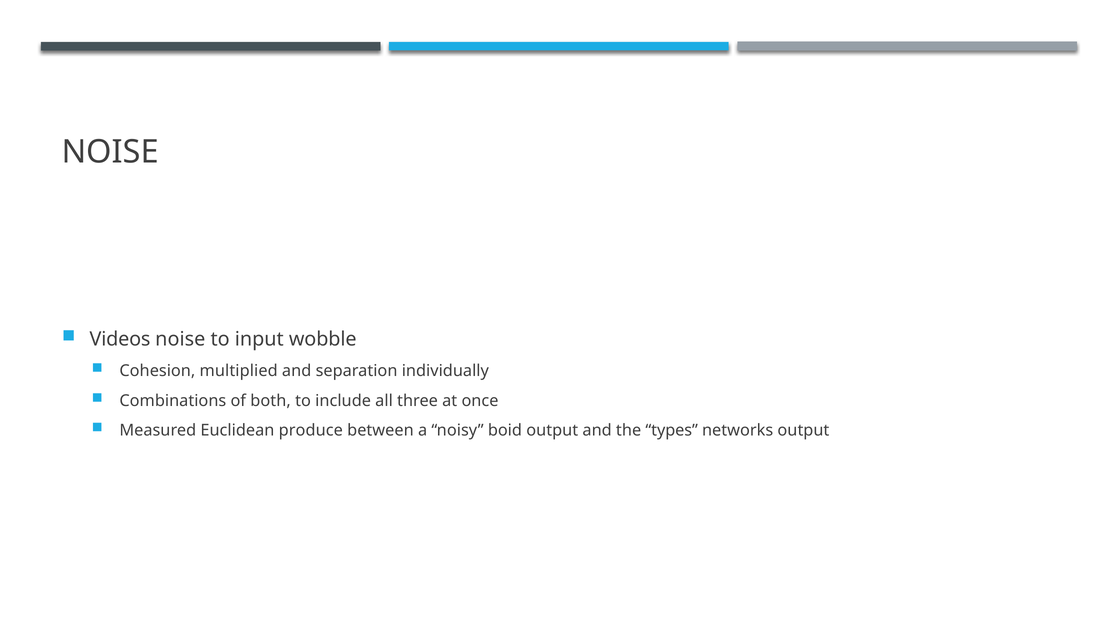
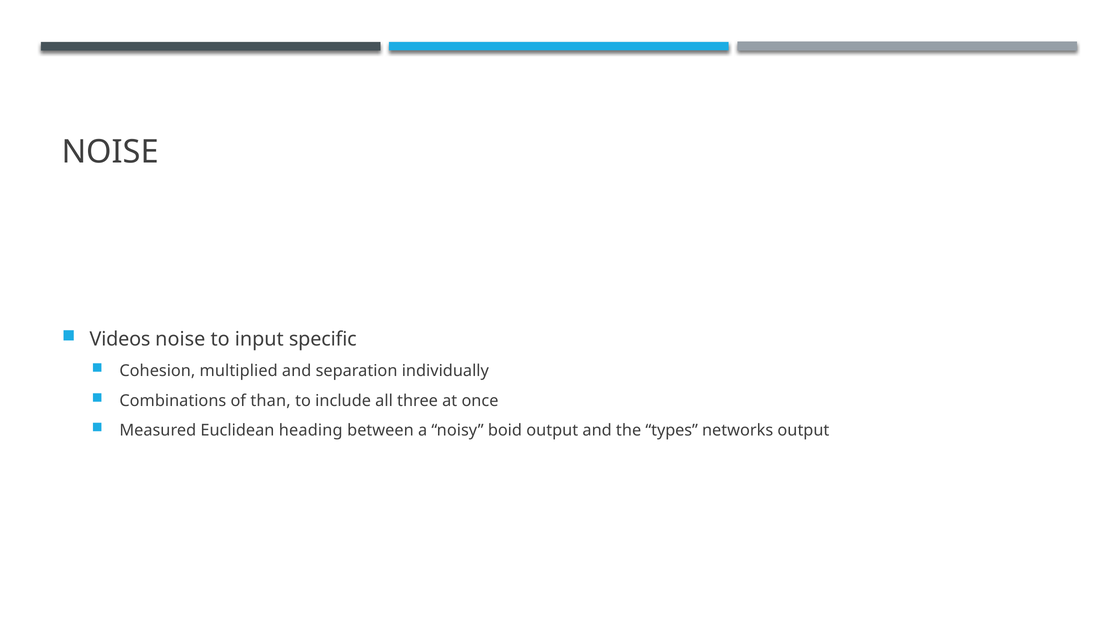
wobble: wobble -> specific
both: both -> than
produce: produce -> heading
